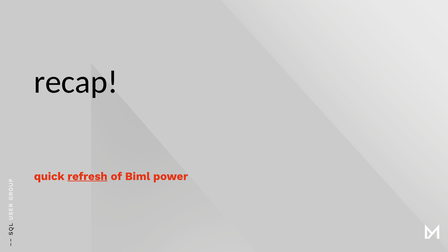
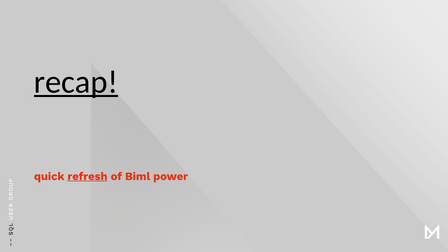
recap underline: none -> present
